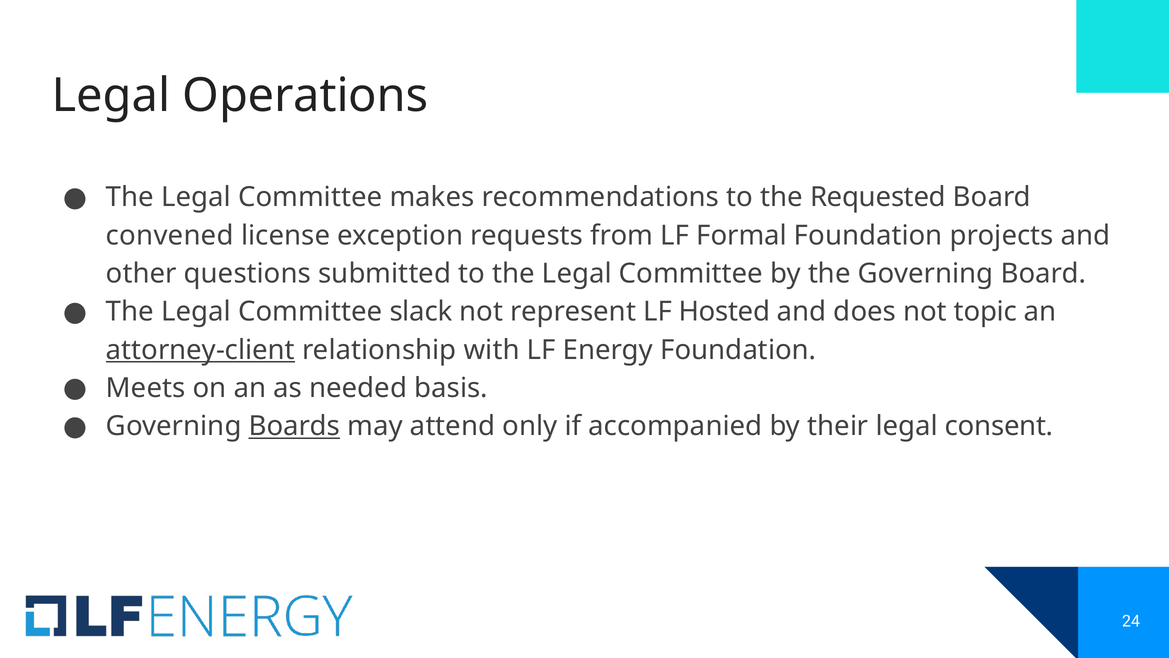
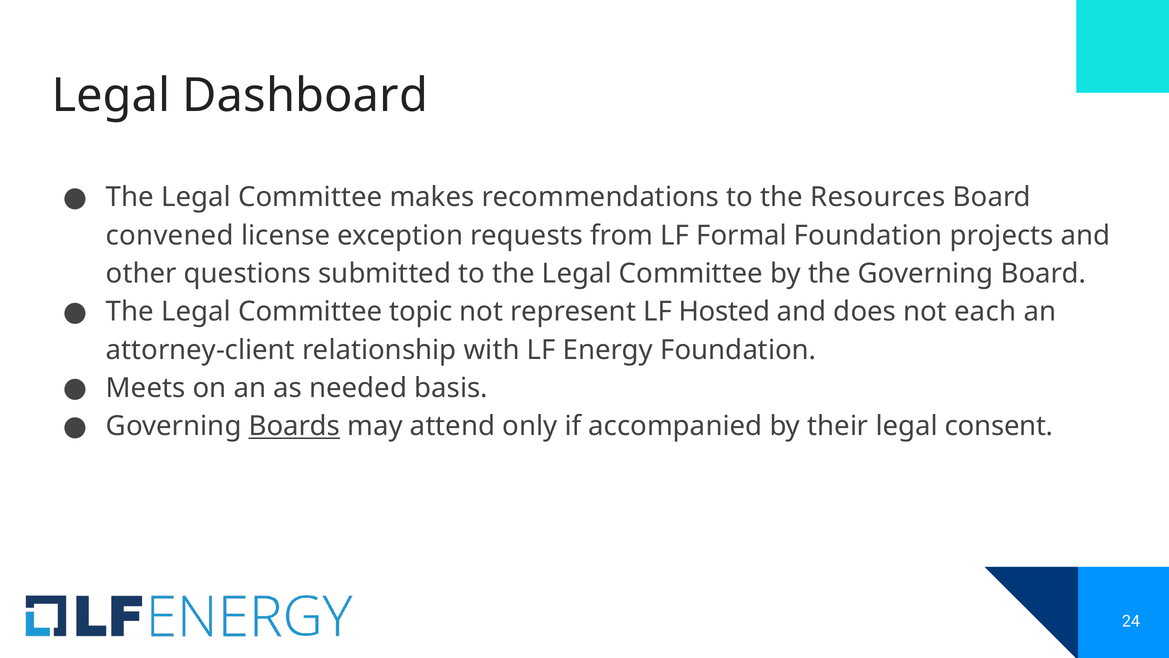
Operations: Operations -> Dashboard
Requested: Requested -> Resources
slack: slack -> topic
topic: topic -> each
attorney-client underline: present -> none
